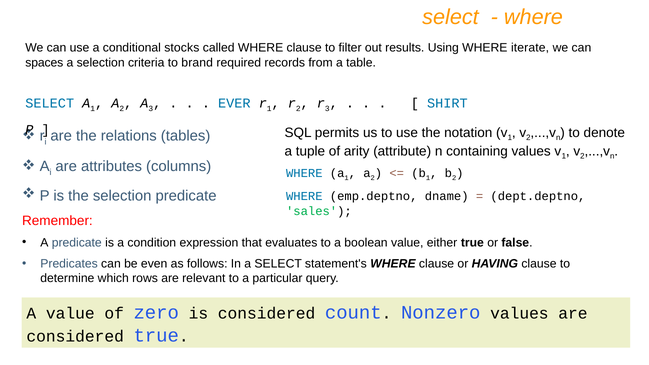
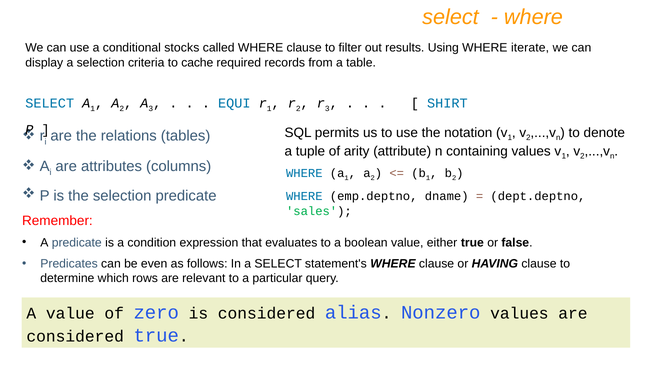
spaces: spaces -> display
brand: brand -> cache
EVER: EVER -> EQUI
count: count -> alias
